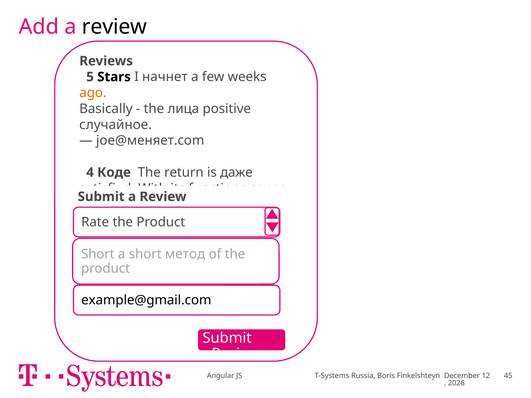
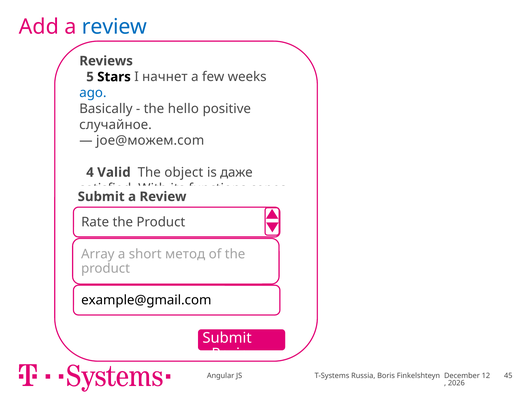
review at (115, 27) colour: black -> blue
ago colour: orange -> blue
лица: лица -> hello
joe@меняет.com: joe@меняет.com -> joe@можем.com
Коде: Коде -> Valid
return: return -> object
Short at (98, 254): Short -> Array
